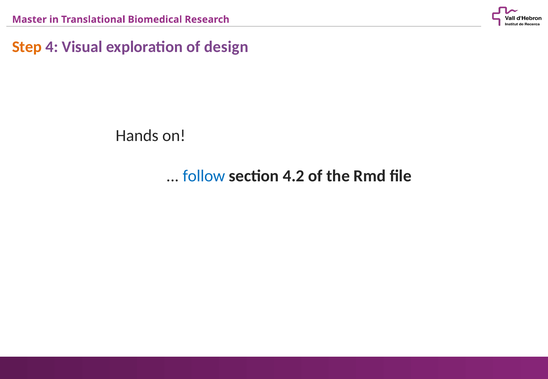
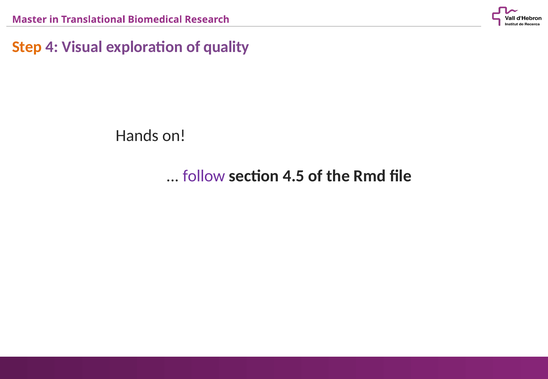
design: design -> quality
follow colour: blue -> purple
4.2: 4.2 -> 4.5
